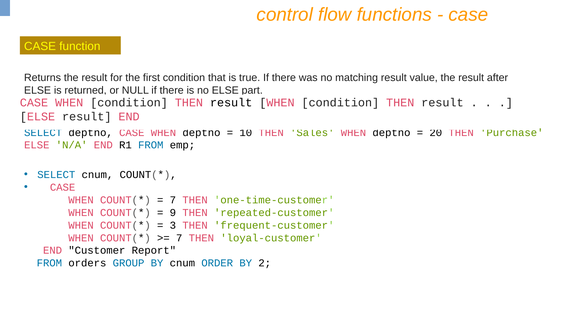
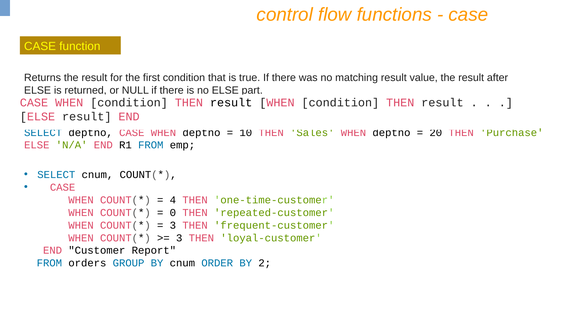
7 at (173, 200): 7 -> 4
9: 9 -> 0
7 at (179, 238): 7 -> 3
